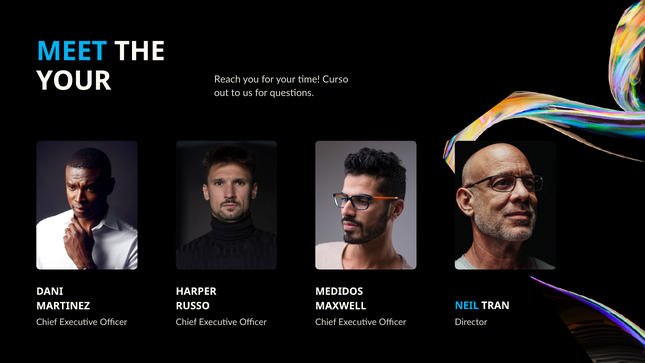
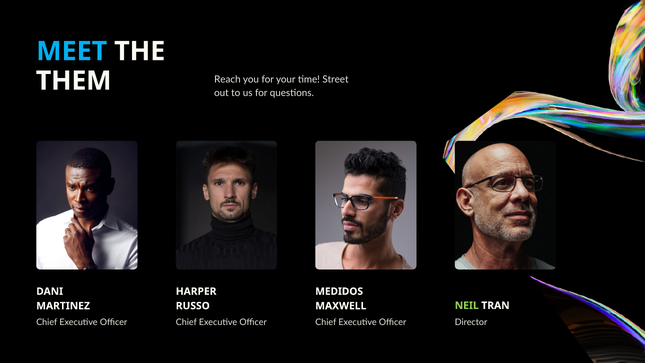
Curso: Curso -> Street
YOUR at (74, 81): YOUR -> THEM
NEIL colour: light blue -> light green
